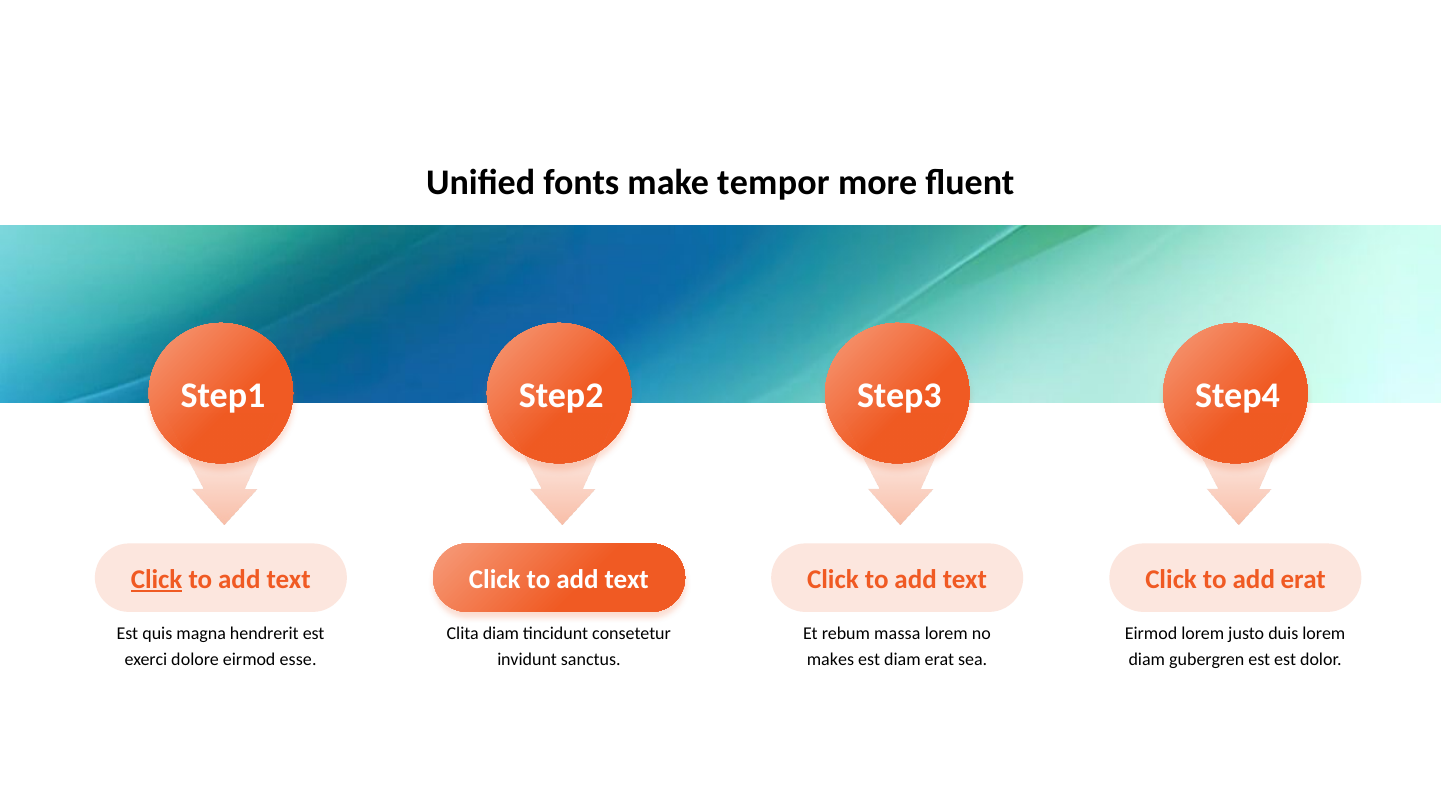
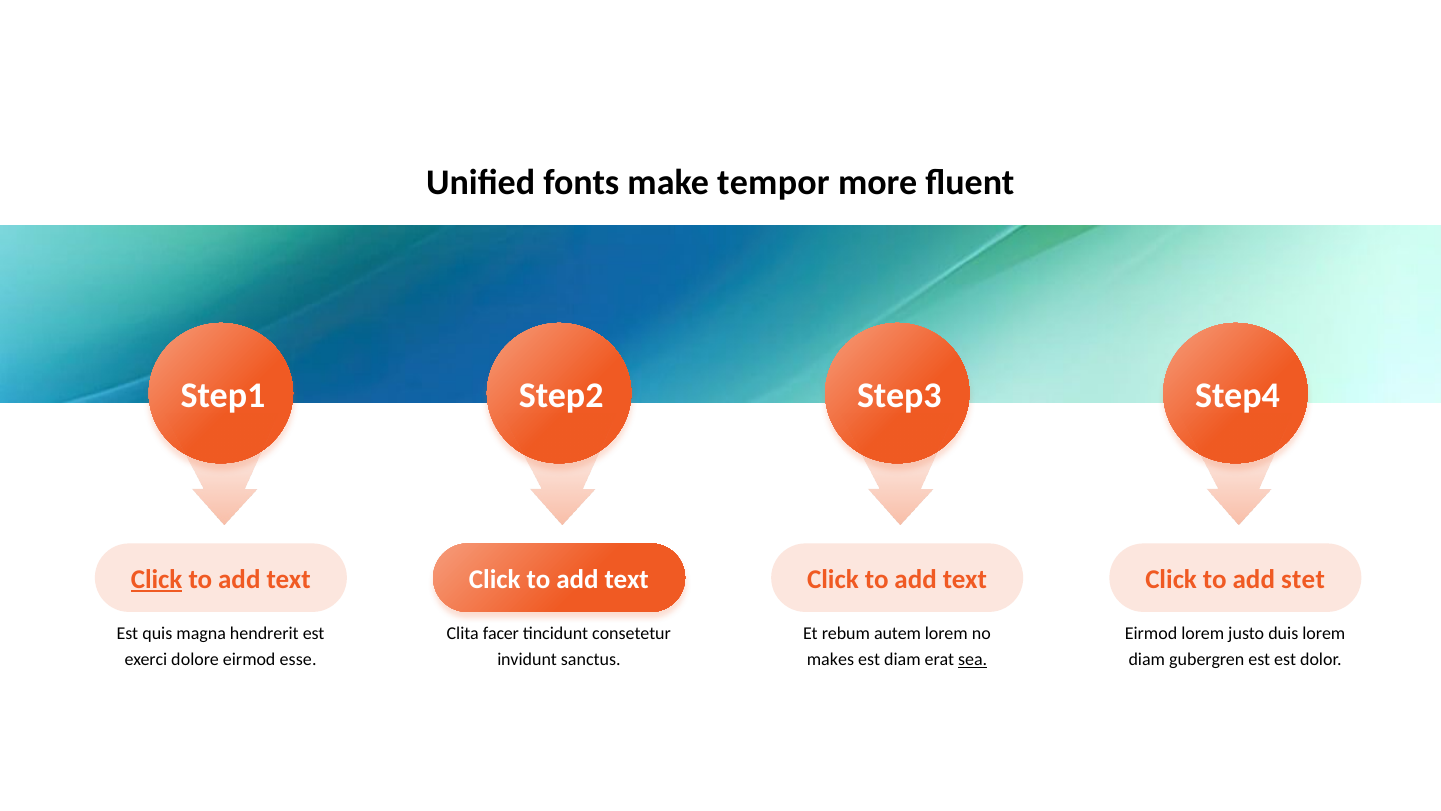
add erat: erat -> stet
Clita diam: diam -> facer
massa: massa -> autem
sea underline: none -> present
